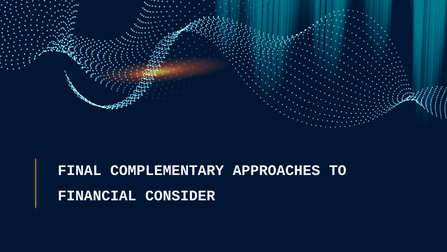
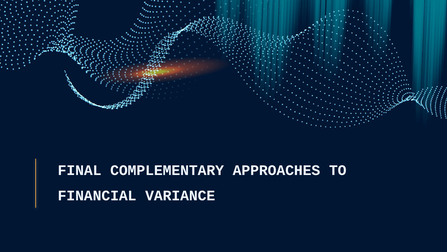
CONSIDER: CONSIDER -> VARIANCE
